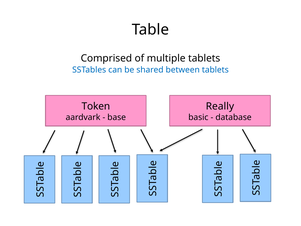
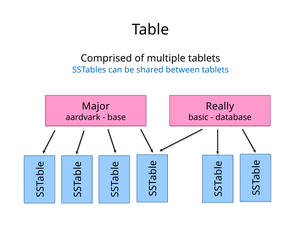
Token: Token -> Major
